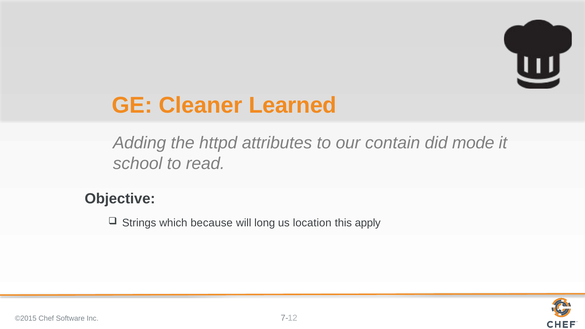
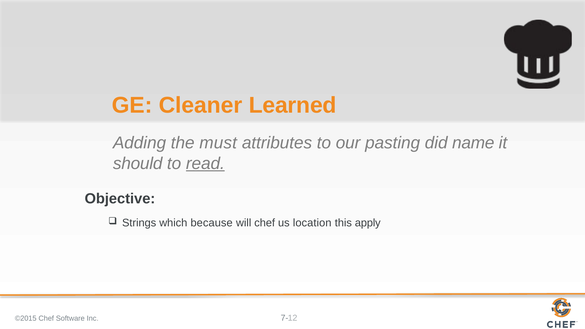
httpd: httpd -> must
contain: contain -> pasting
mode: mode -> name
school: school -> should
read underline: none -> present
will long: long -> chef
